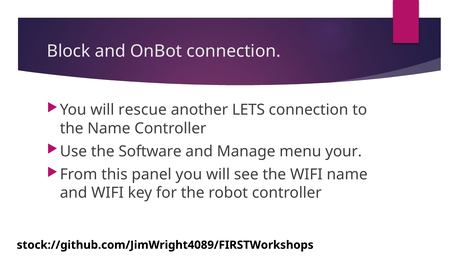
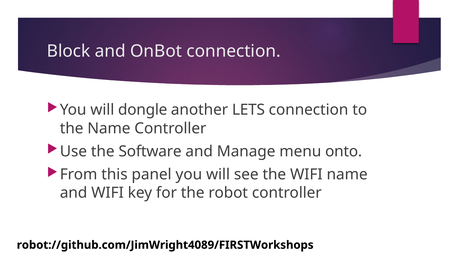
rescue: rescue -> dongle
your: your -> onto
stock://github.com/JimWright4089/FIRSTWorkshops: stock://github.com/JimWright4089/FIRSTWorkshops -> robot://github.com/JimWright4089/FIRSTWorkshops
